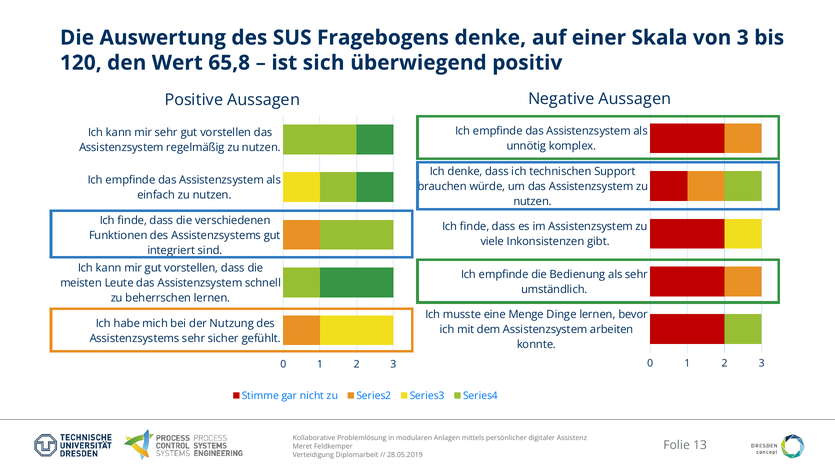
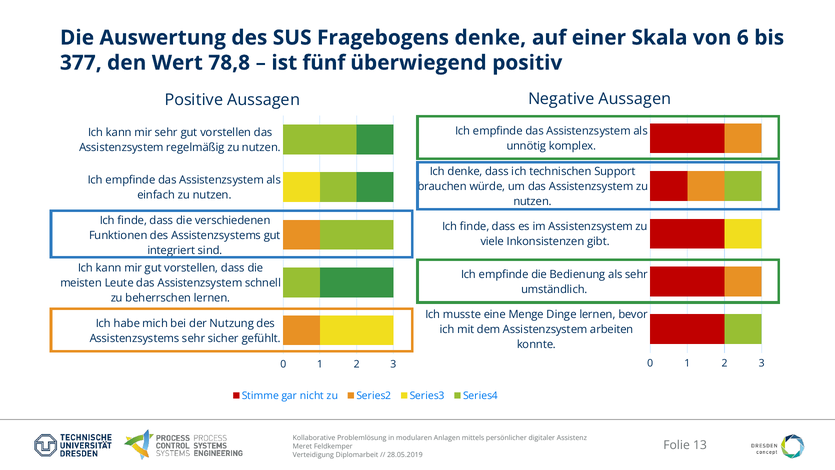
von 3: 3 -> 6
120: 120 -> 377
65,8: 65,8 -> 78,8
sich: sich -> fünf
